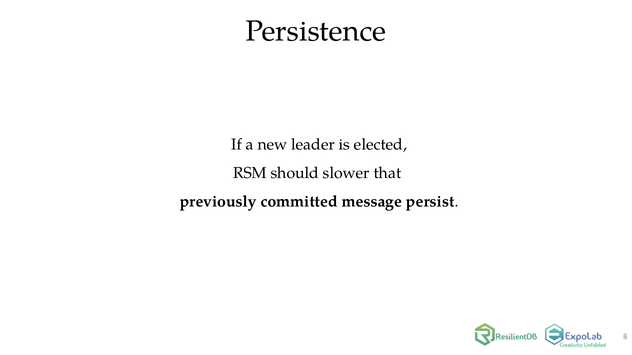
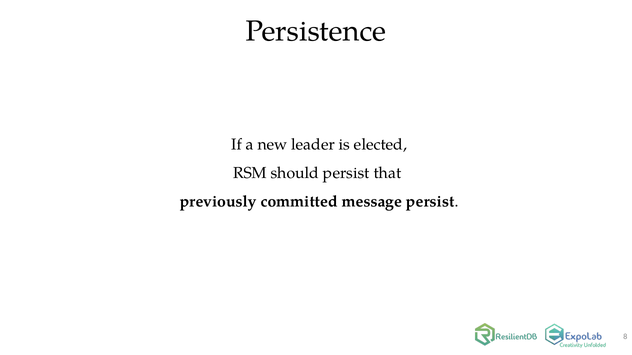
should slower: slower -> persist
